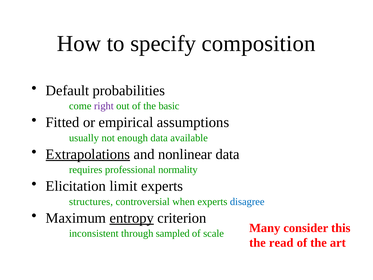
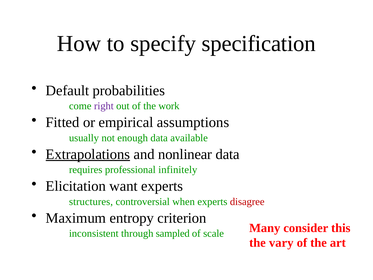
composition: composition -> specification
basic: basic -> work
normality: normality -> infinitely
limit: limit -> want
disagree colour: blue -> red
entropy underline: present -> none
read: read -> vary
